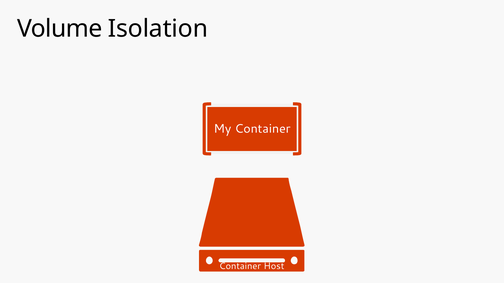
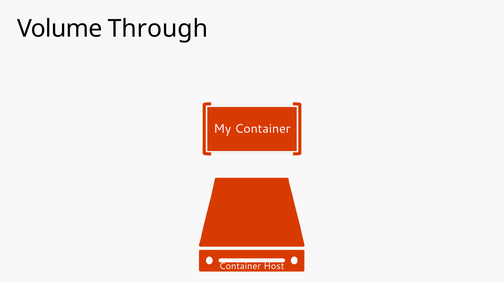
Isolation: Isolation -> Through
